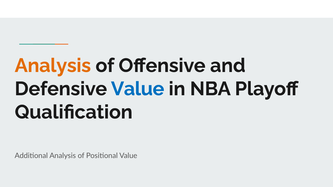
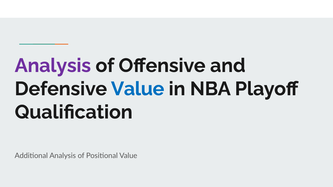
Analysis at (53, 66) colour: orange -> purple
